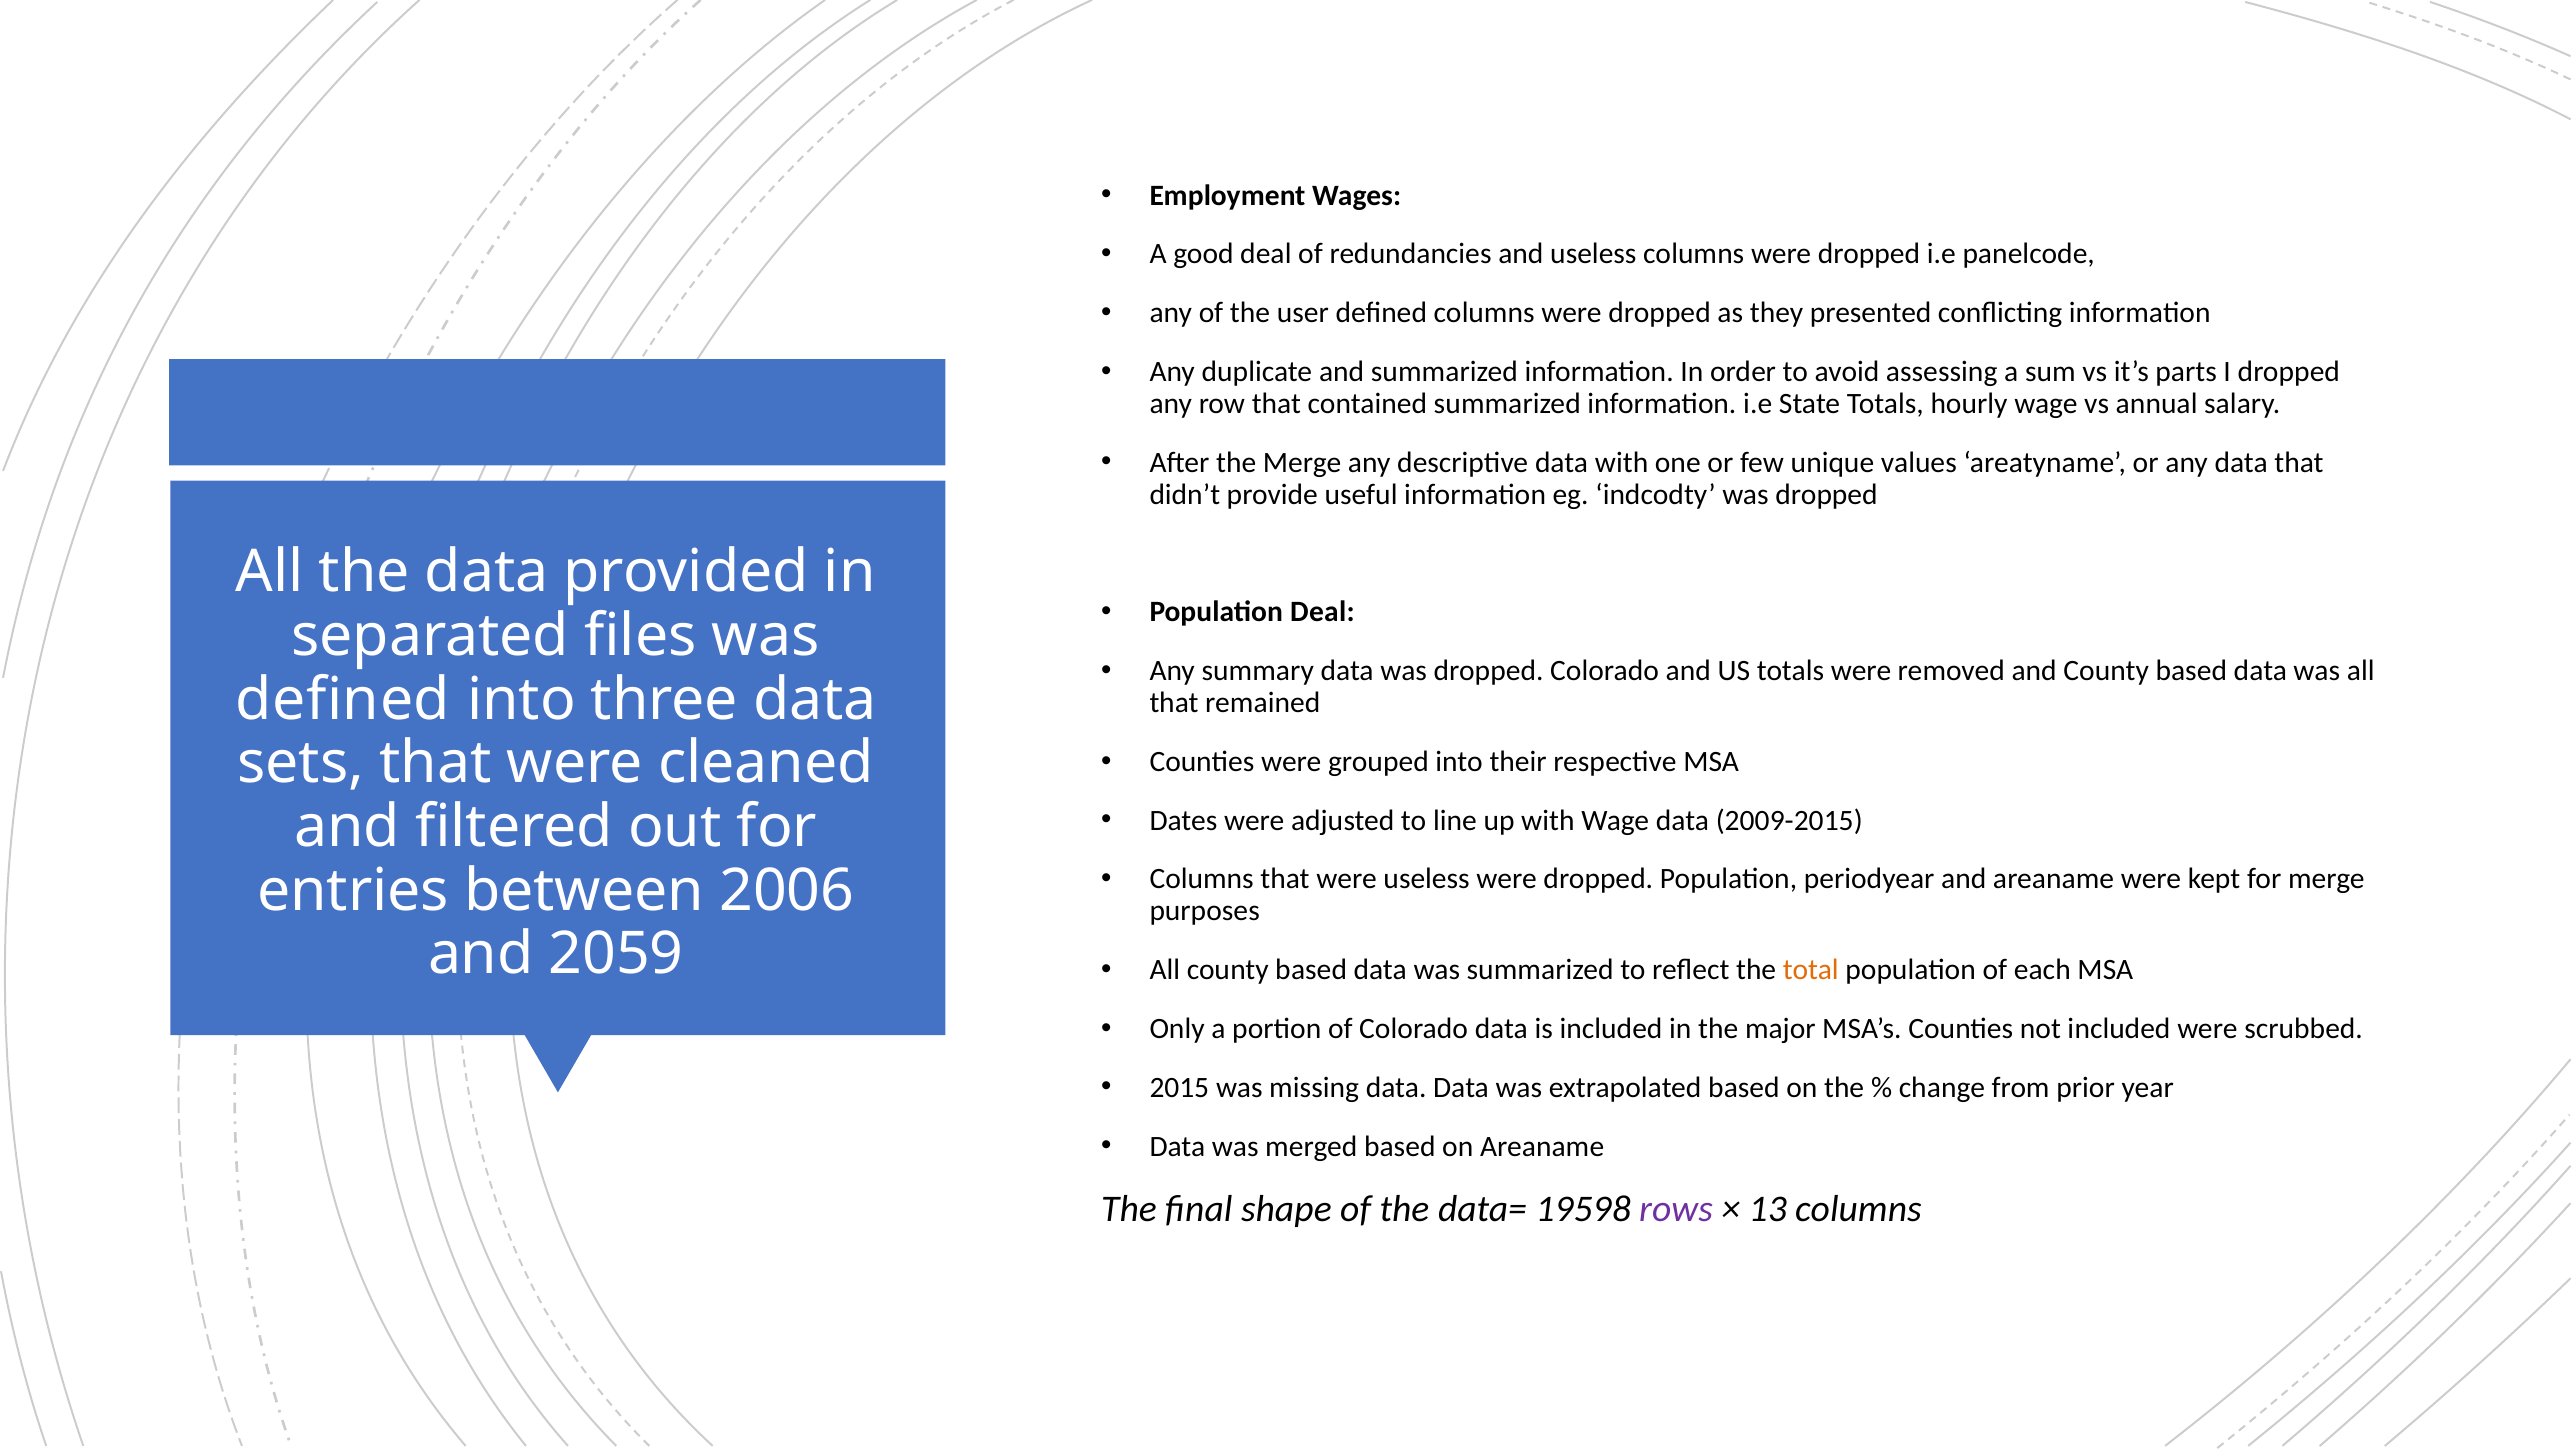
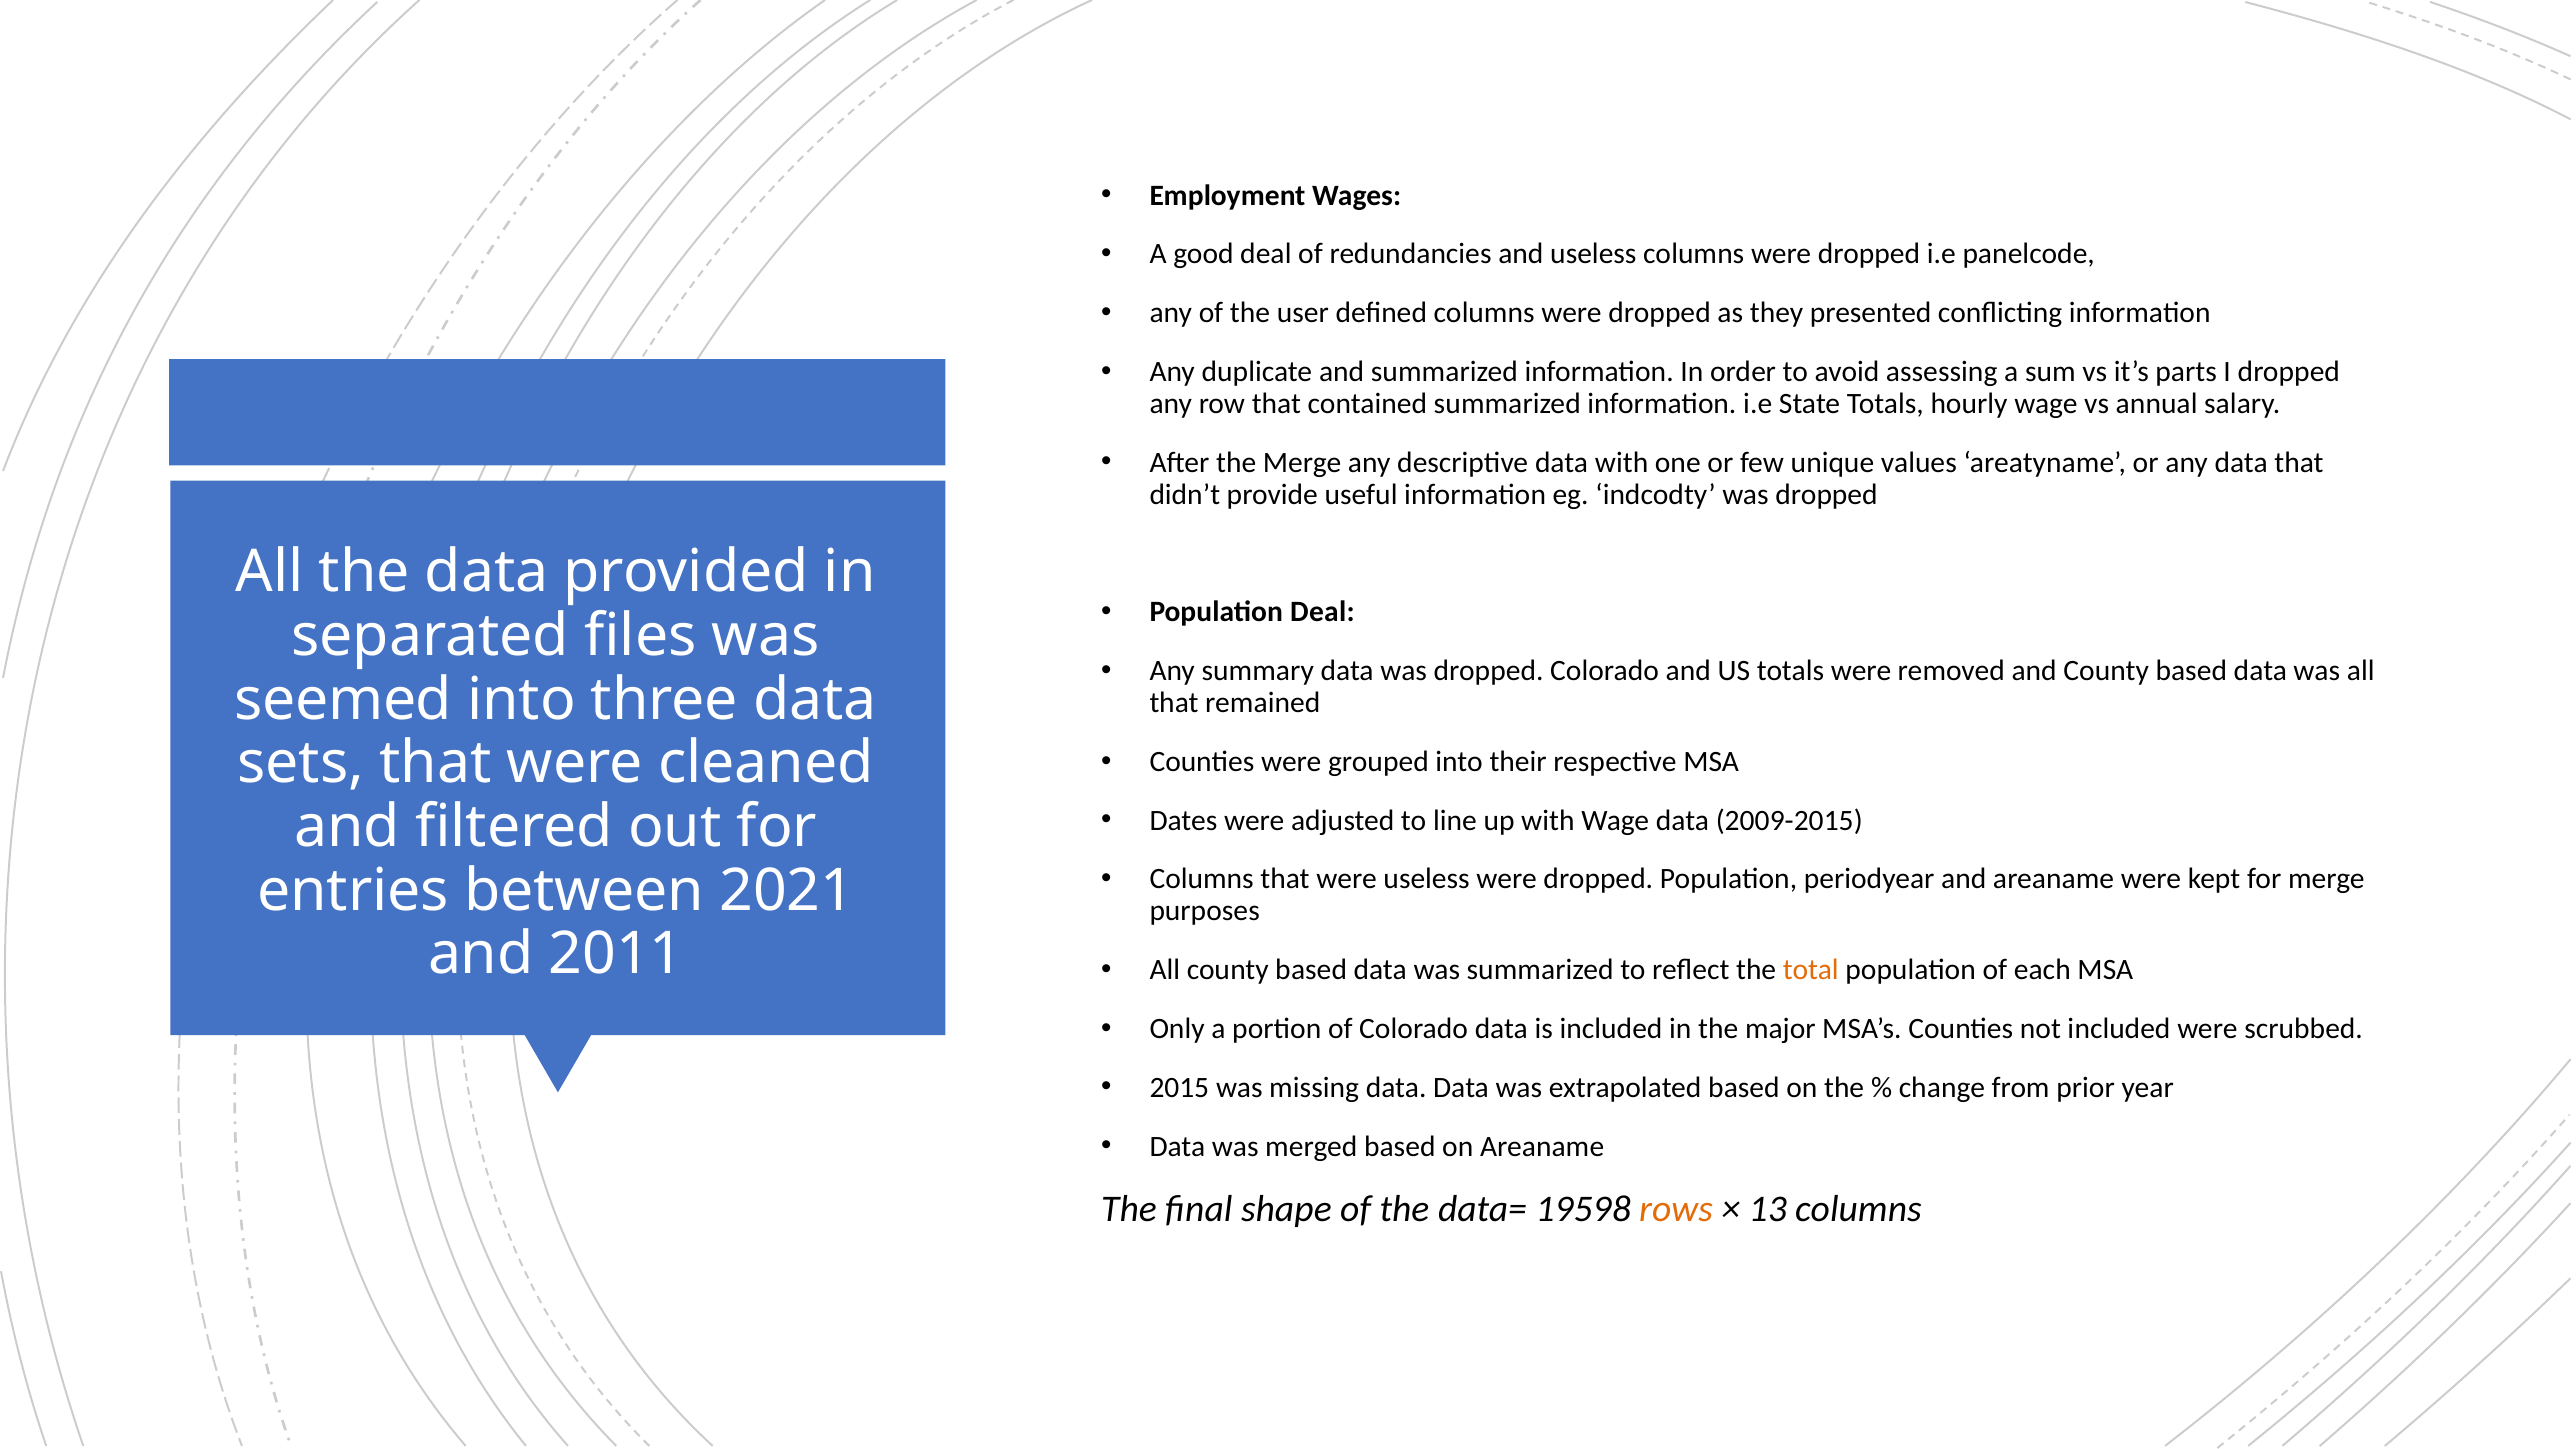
defined at (343, 700): defined -> seemed
2006: 2006 -> 2021
2059: 2059 -> 2011
rows colour: purple -> orange
